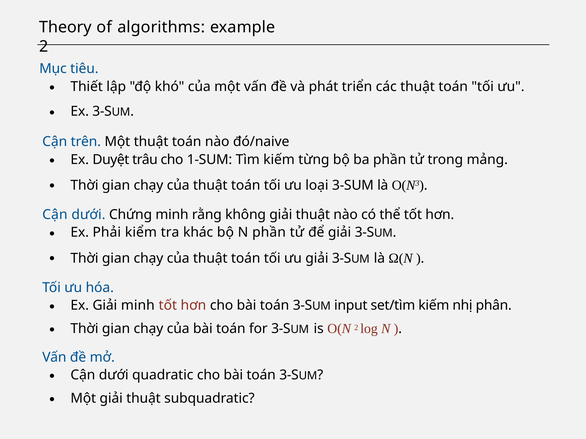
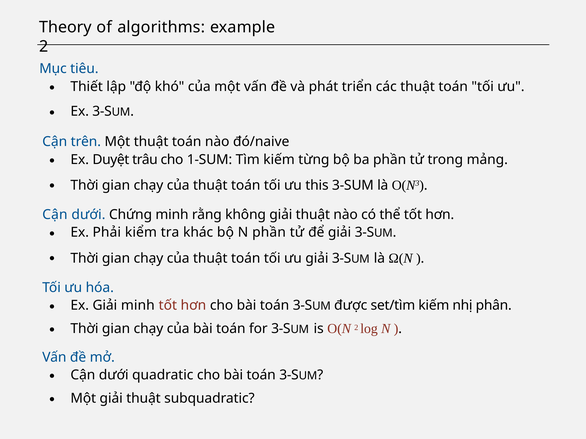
loại: loại -> this
input: input -> được
